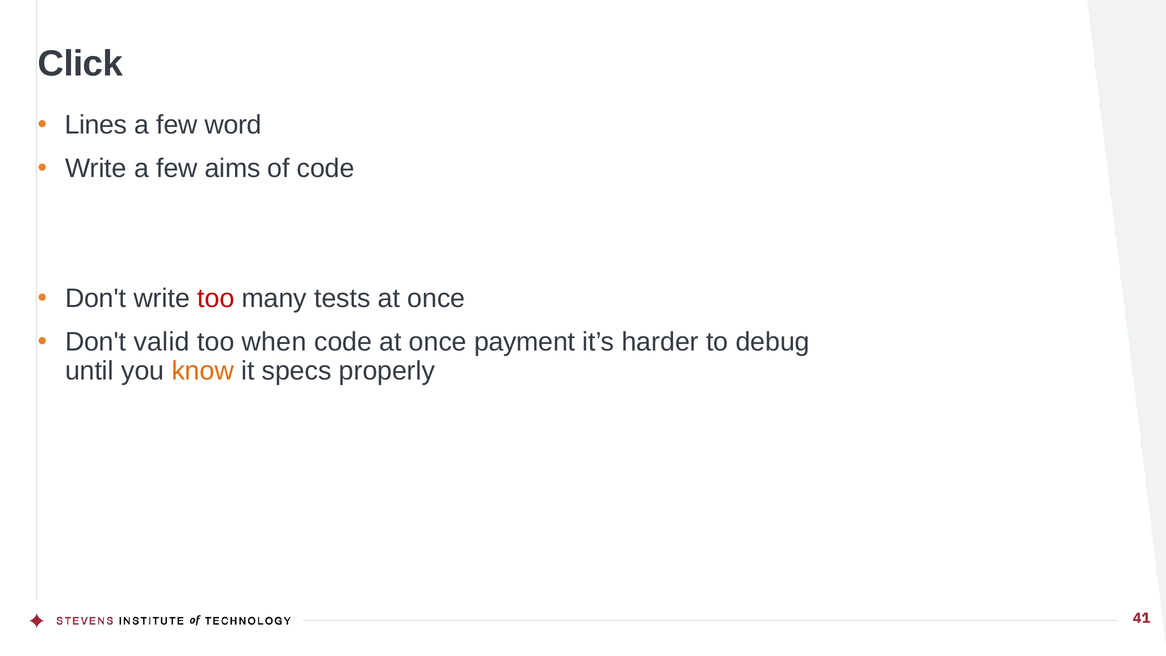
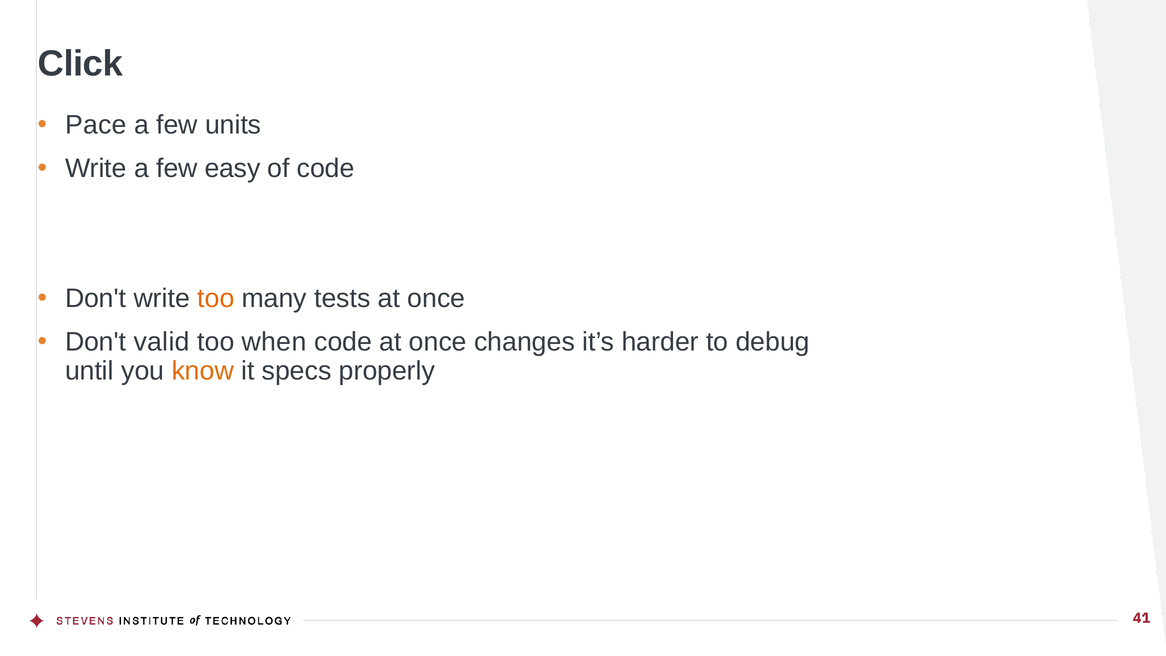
Lines: Lines -> Pace
word: word -> units
aims: aims -> easy
too at (216, 299) colour: red -> orange
payment: payment -> changes
